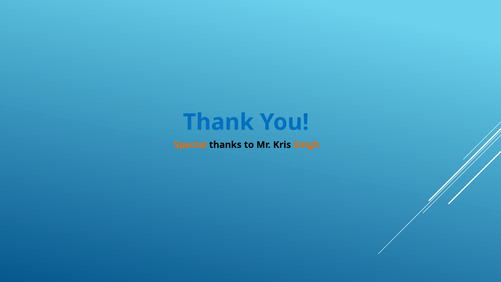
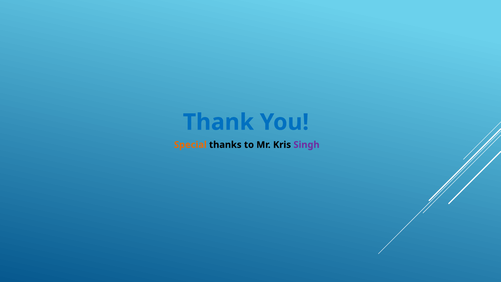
Singh colour: orange -> purple
